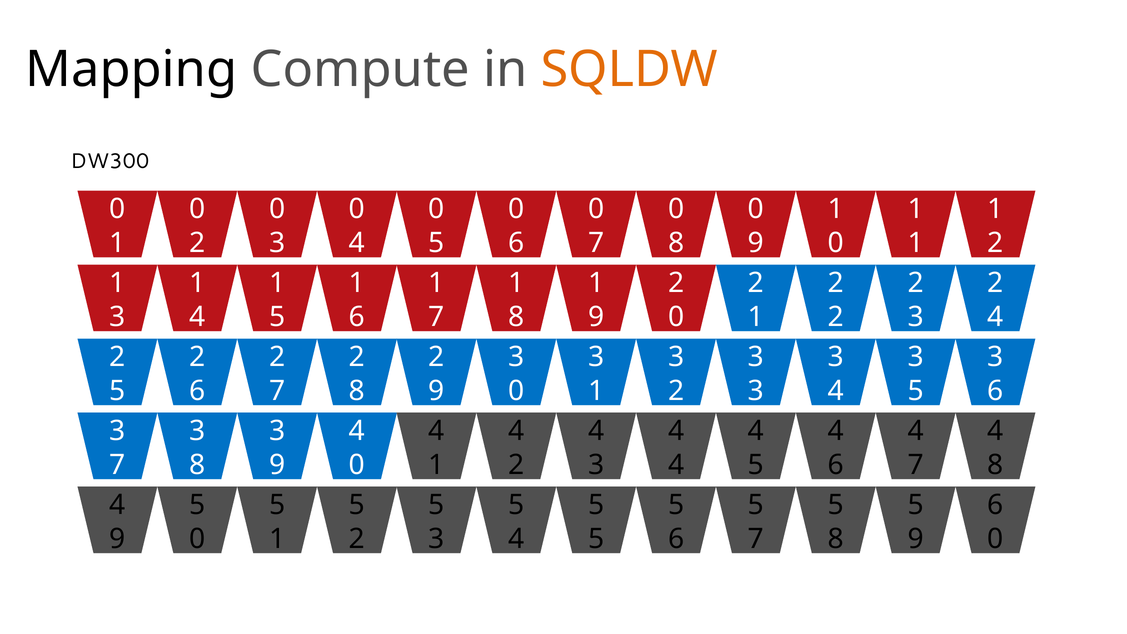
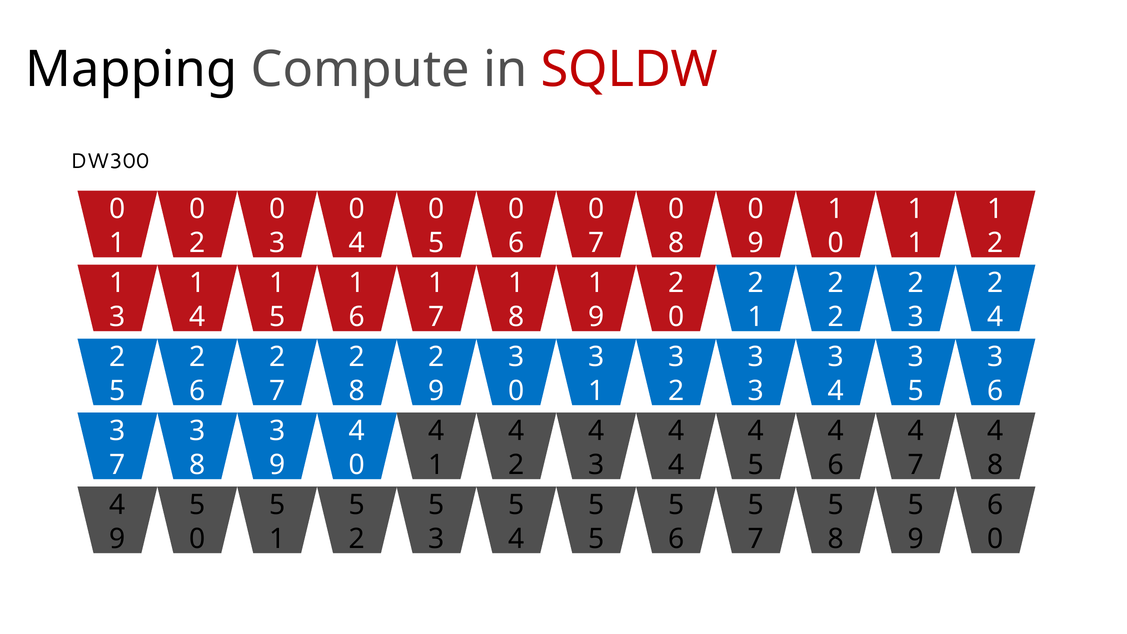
SQLDW colour: orange -> red
